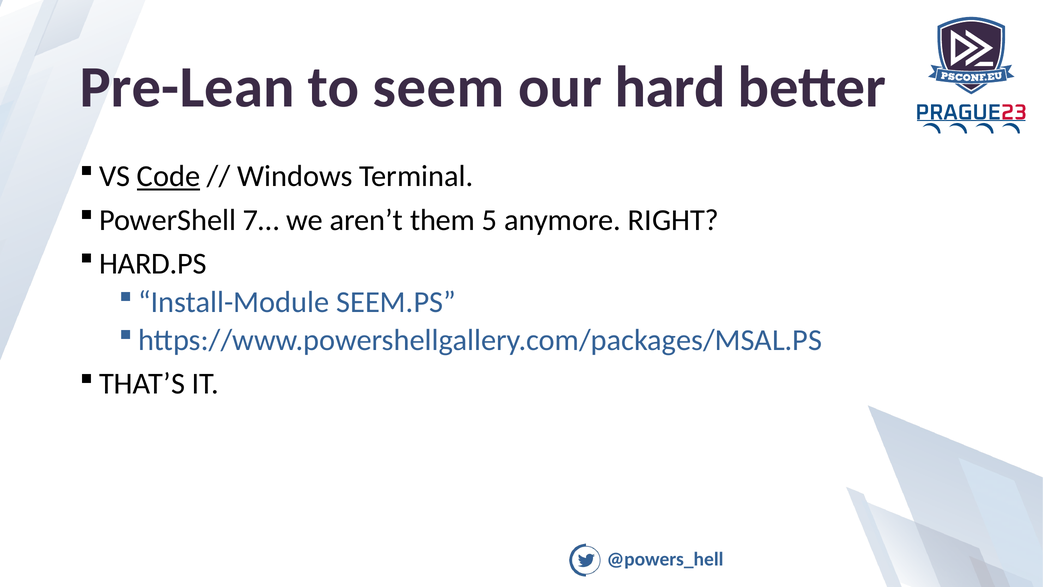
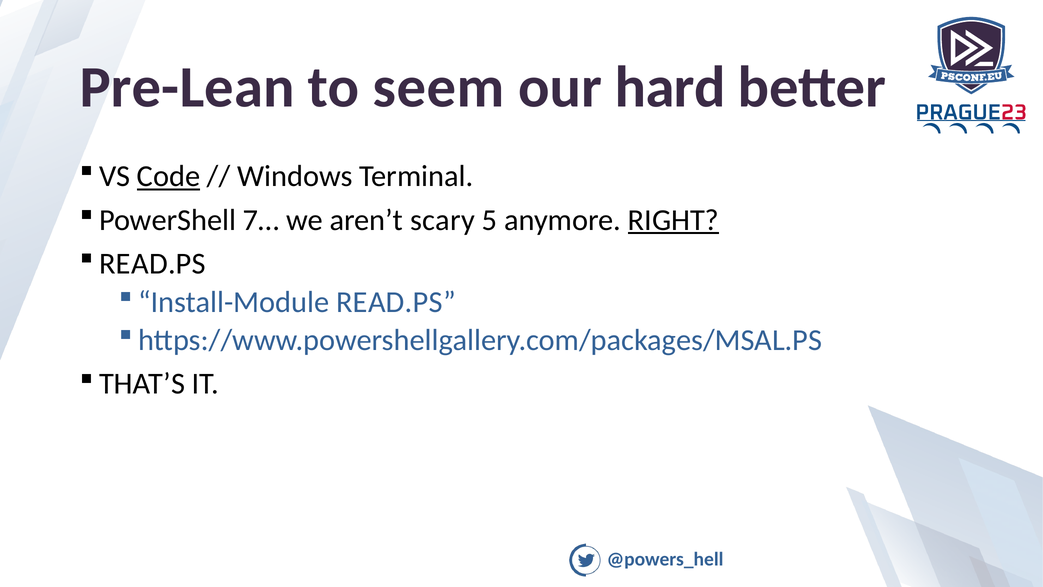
them: them -> scary
RIGHT underline: none -> present
HARD.PS at (153, 264): HARD.PS -> READ.PS
Install-Module SEEM.PS: SEEM.PS -> READ.PS
